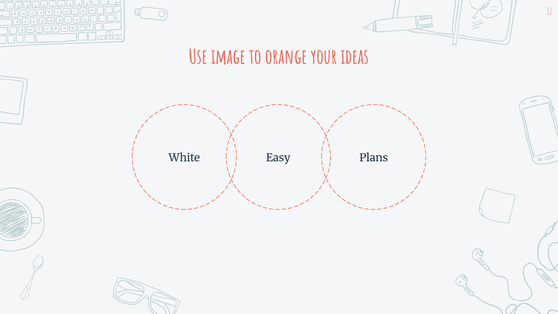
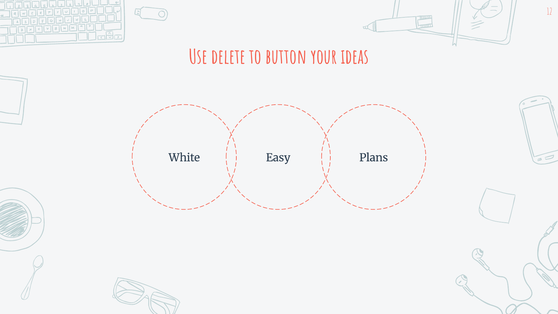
image: image -> delete
orange: orange -> button
